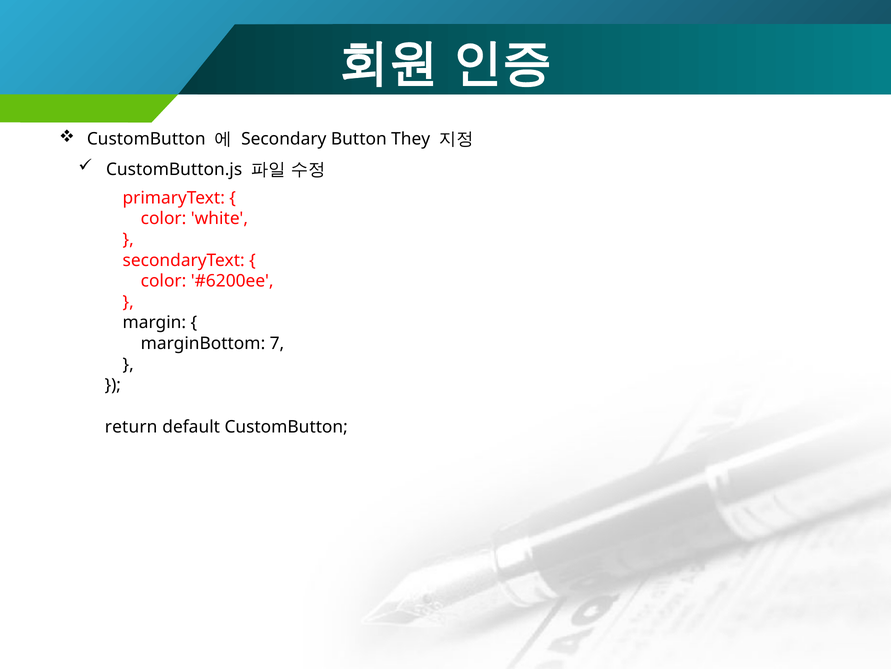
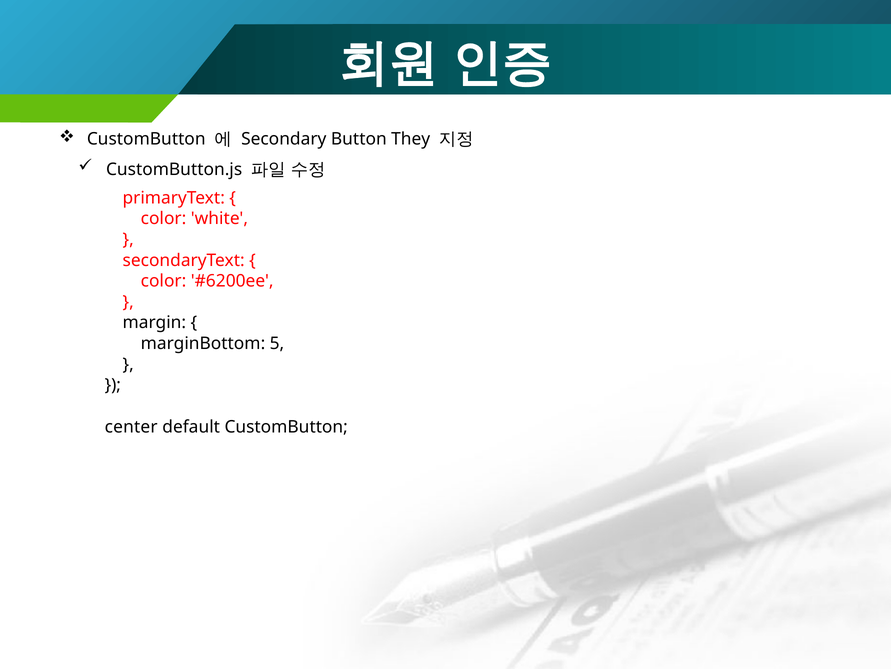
7: 7 -> 5
return: return -> center
